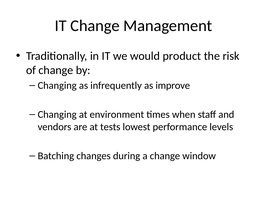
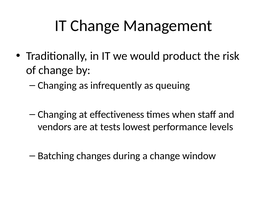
improve: improve -> queuing
environment: environment -> effectiveness
